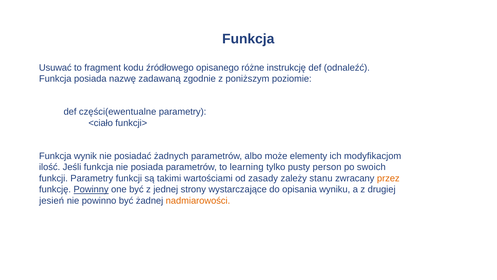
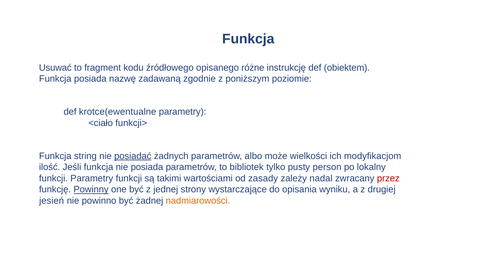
odnaleźć: odnaleźć -> obiektem
części(ewentualne: części(ewentualne -> krotce(ewentualne
wynik: wynik -> string
posiadać underline: none -> present
elementy: elementy -> wielkości
learning: learning -> bibliotek
swoich: swoich -> lokalny
stanu: stanu -> nadal
przez colour: orange -> red
